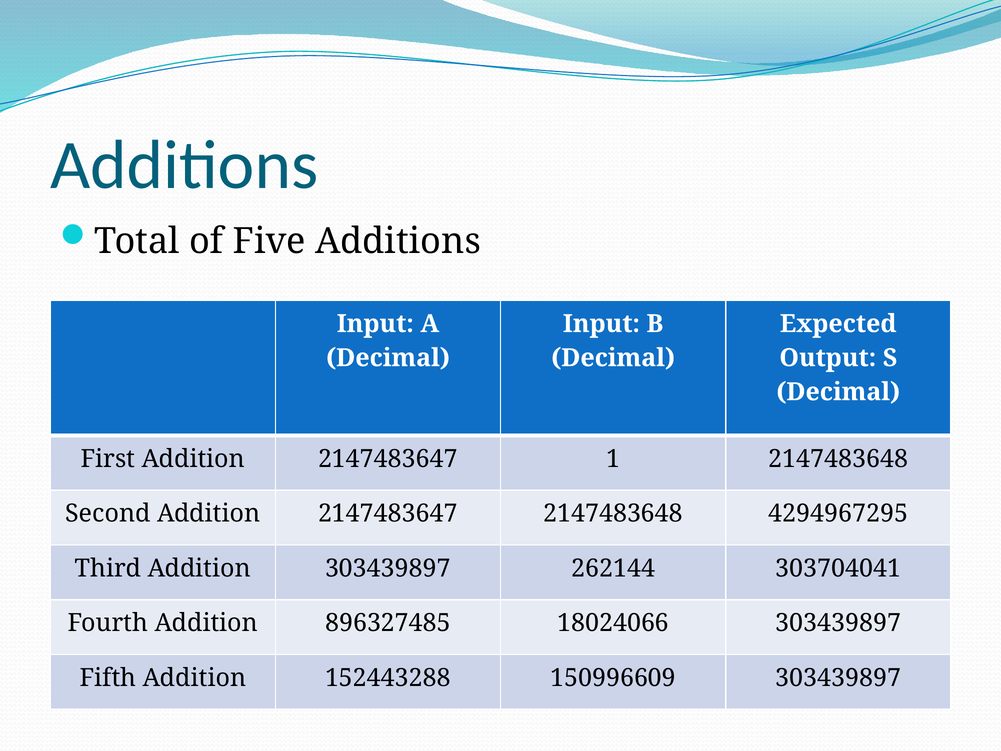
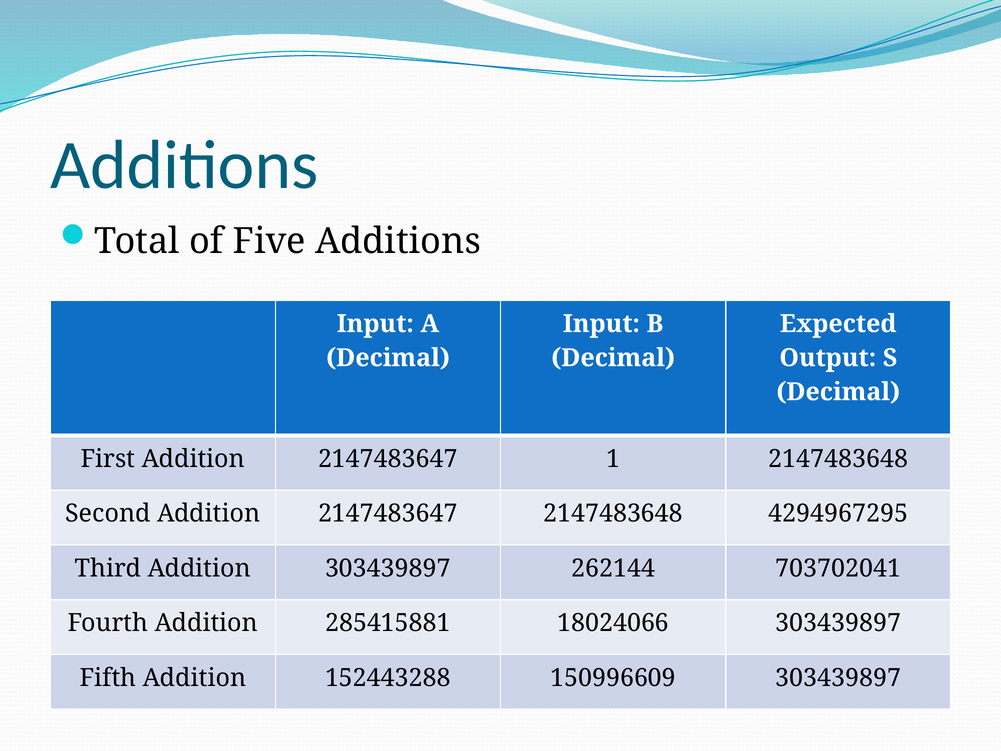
303704041: 303704041 -> 703702041
896327485: 896327485 -> 285415881
